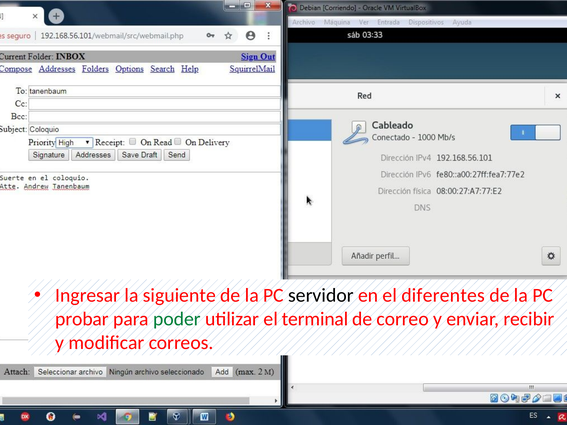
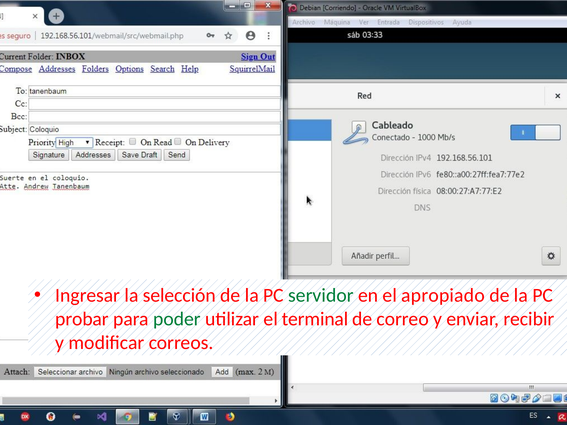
siguiente: siguiente -> selección
servidor colour: black -> green
diferentes: diferentes -> apropiado
